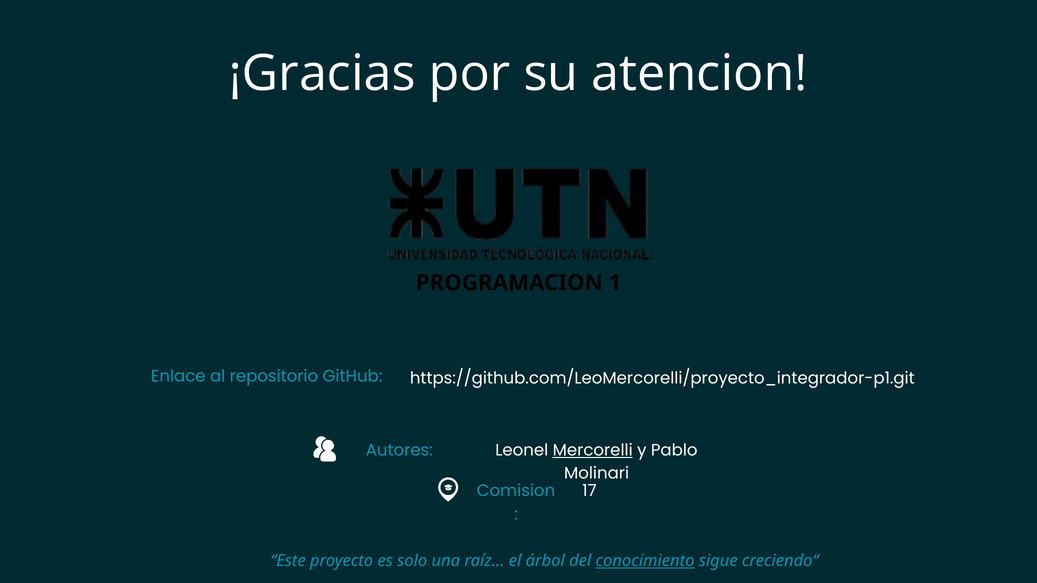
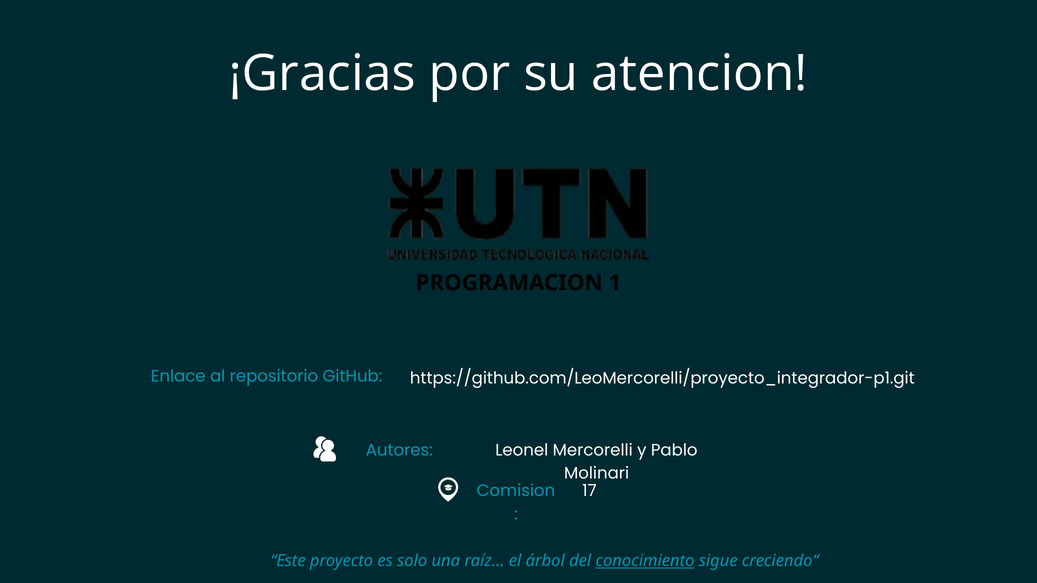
Mercorelli underline: present -> none
